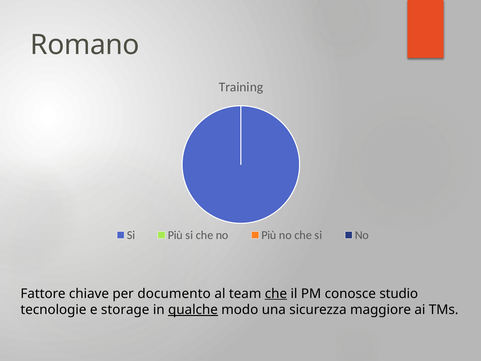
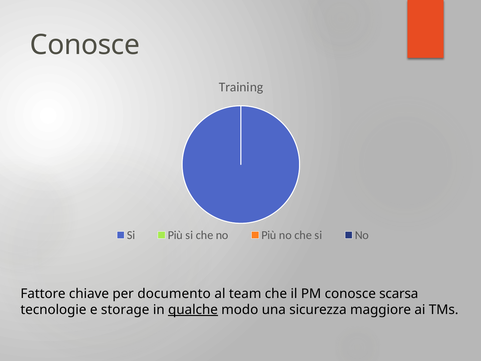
Romano at (85, 45): Romano -> Conosce
che at (276, 293) underline: present -> none
studio: studio -> scarsa
